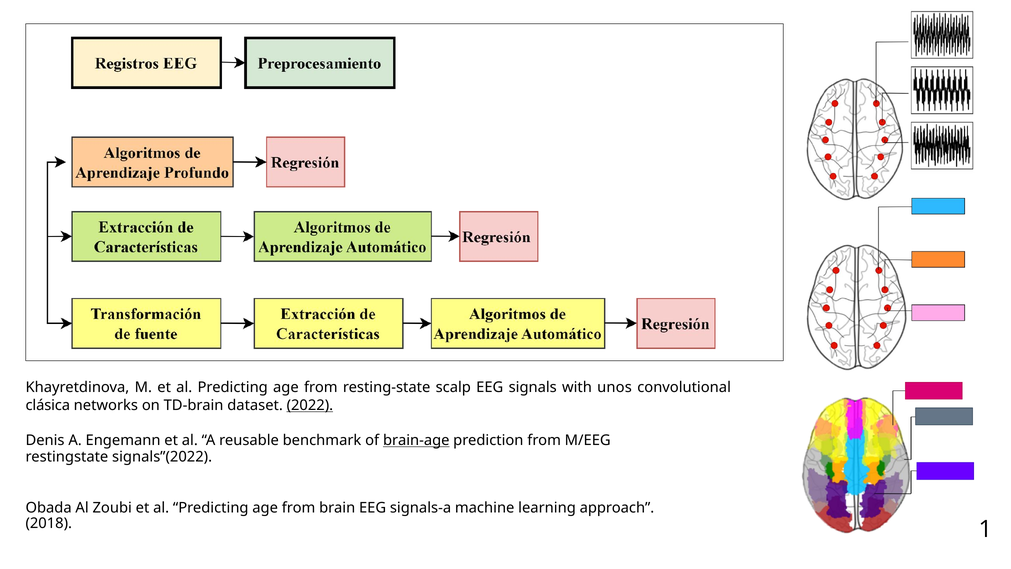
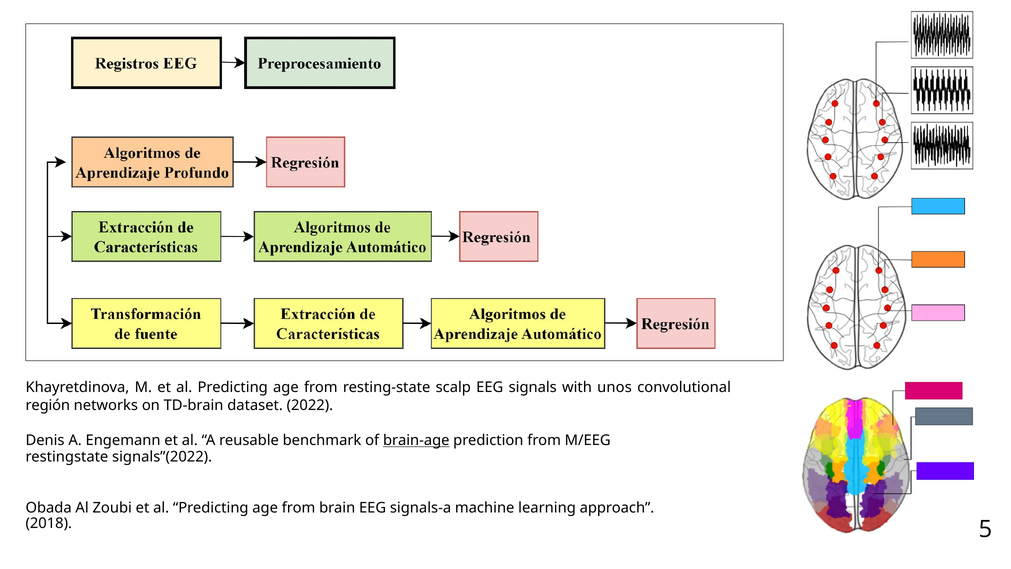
clásica: clásica -> región
2022 underline: present -> none
1: 1 -> 5
